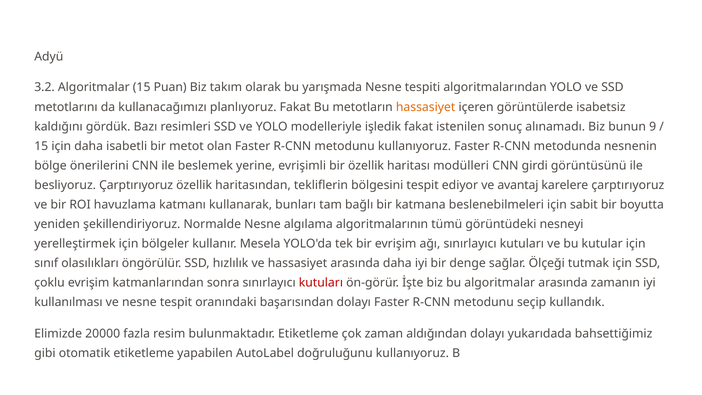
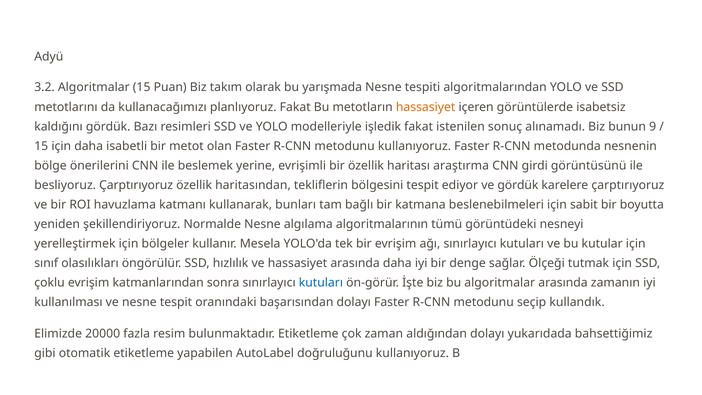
modülleri: modülleri -> araştırma
ve avantaj: avantaj -> gördük
kutuları at (321, 282) colour: red -> blue
